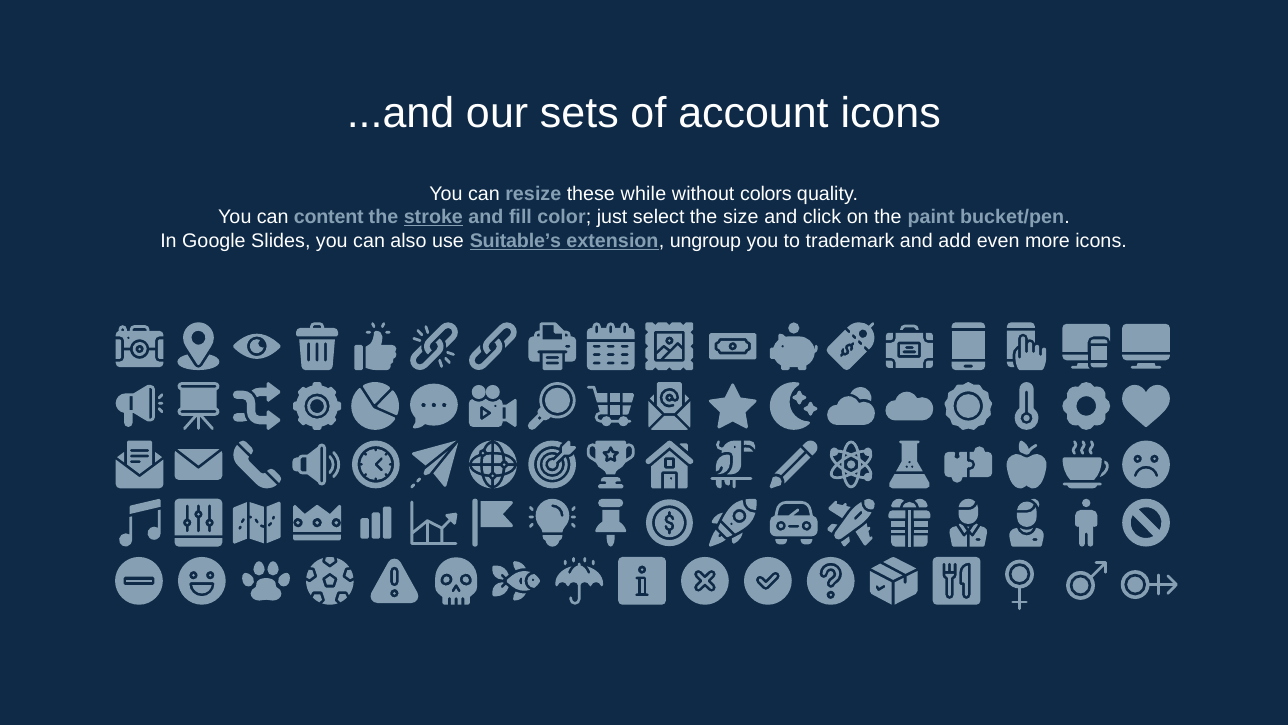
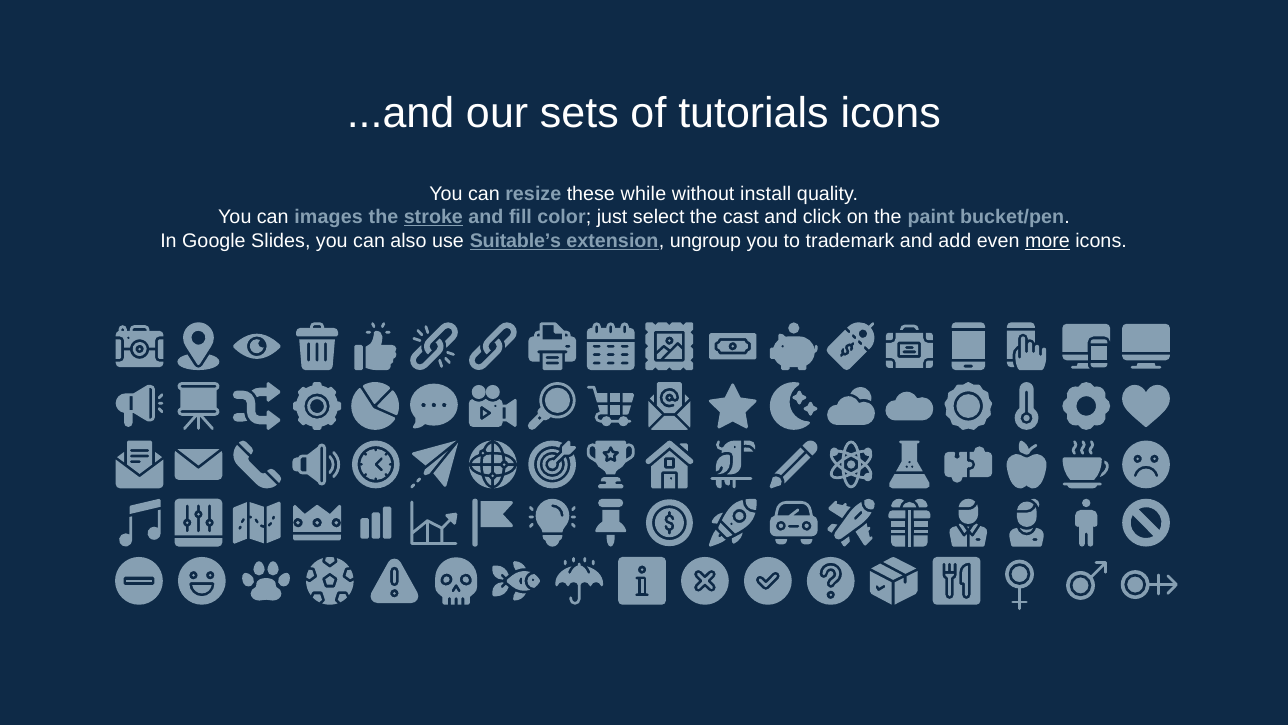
account: account -> tutorials
colors: colors -> install
content: content -> images
size: size -> cast
more underline: none -> present
